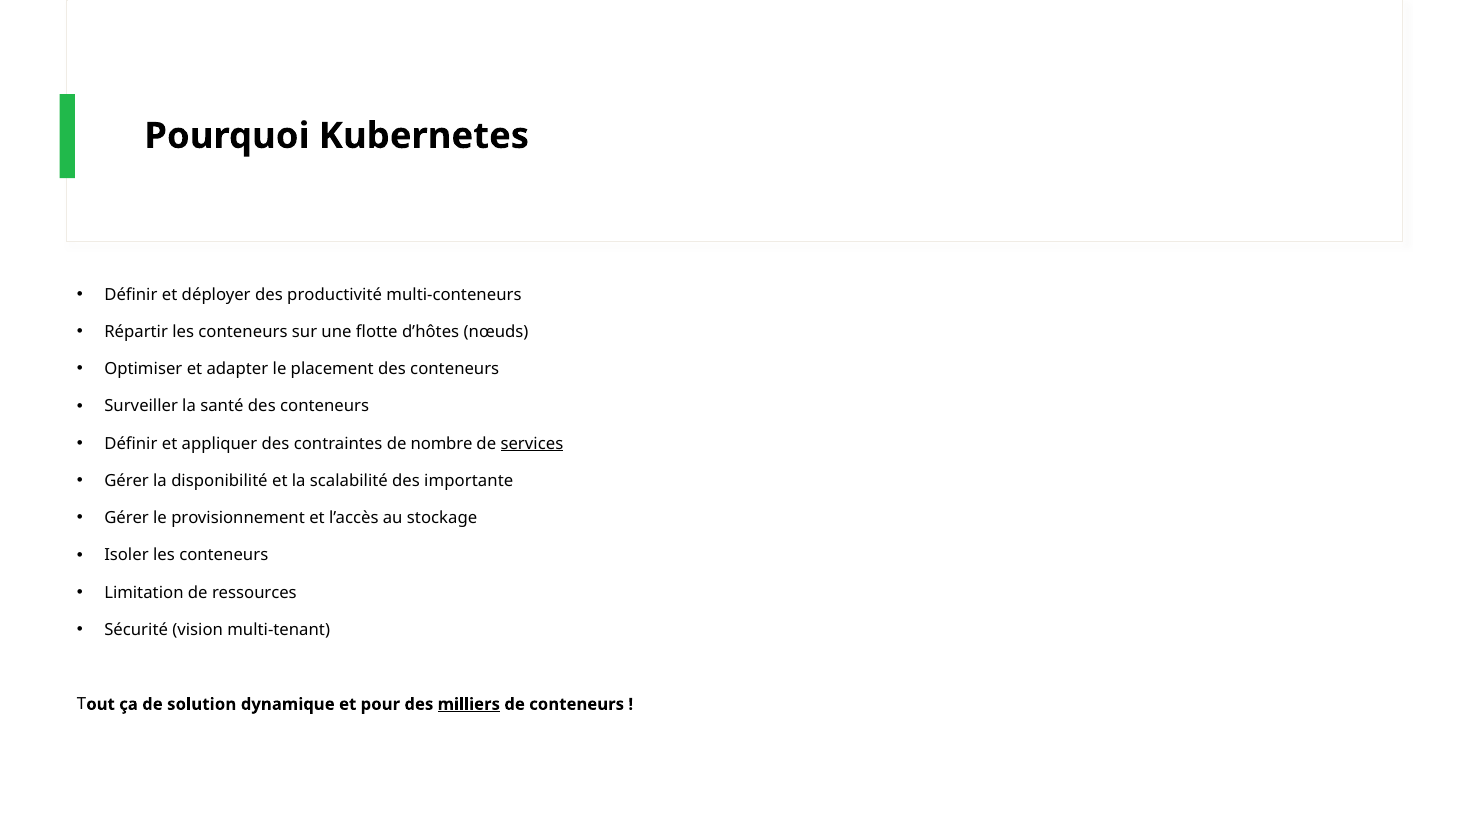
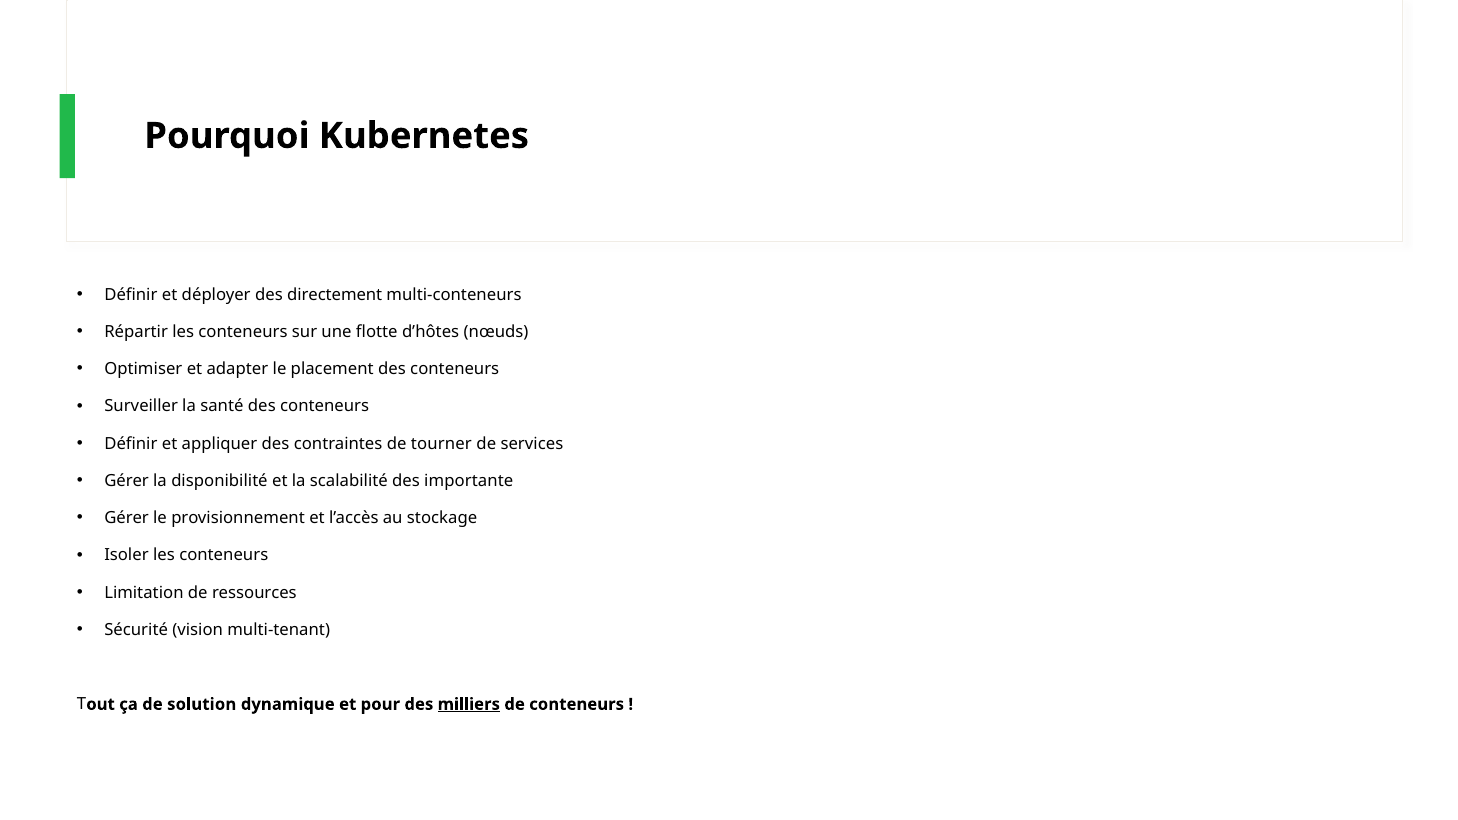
productivité: productivité -> directement
nombre: nombre -> tourner
services underline: present -> none
